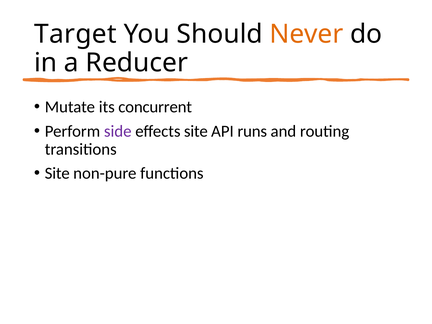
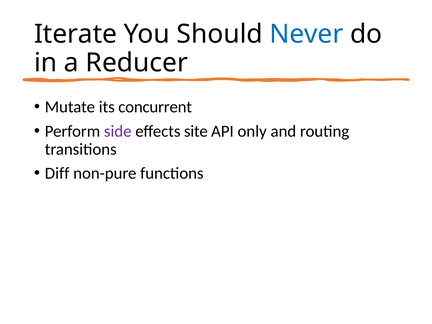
Target: Target -> Iterate
Never colour: orange -> blue
runs: runs -> only
Site at (57, 173): Site -> Diff
